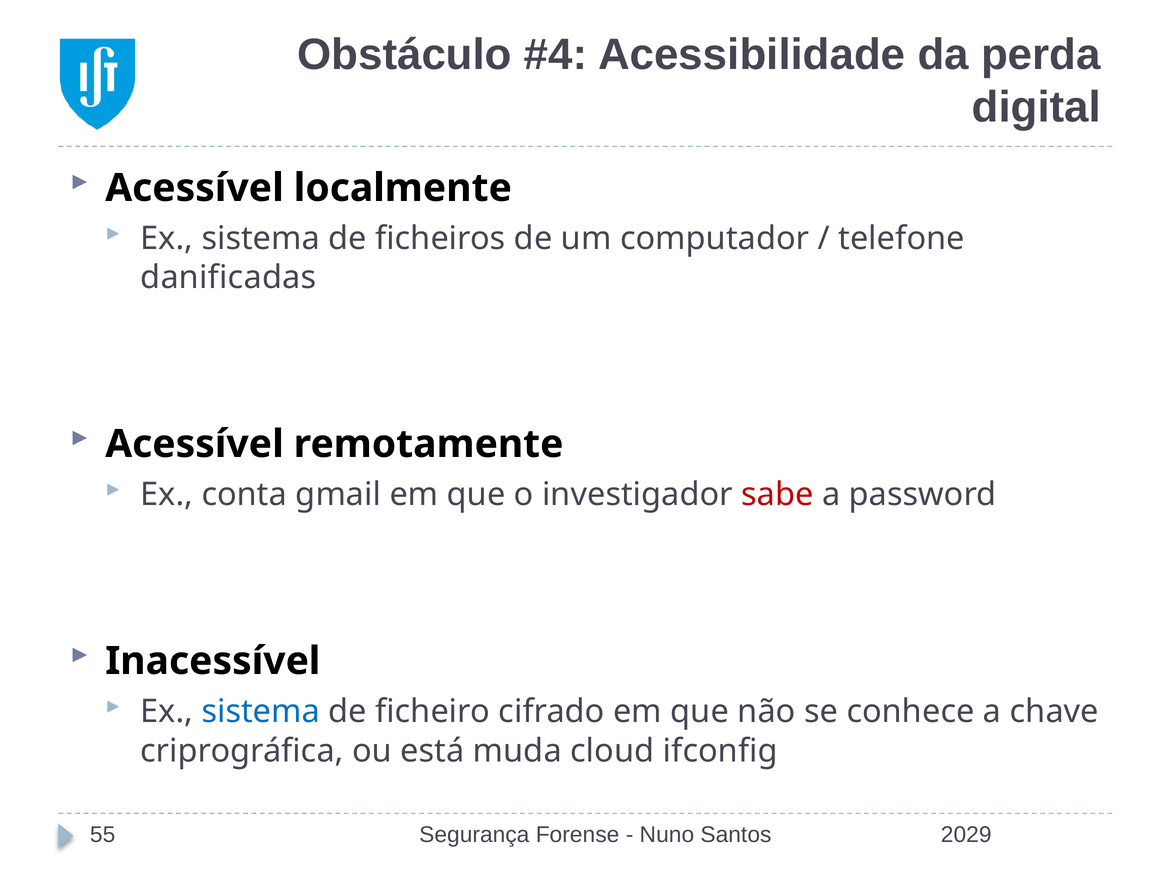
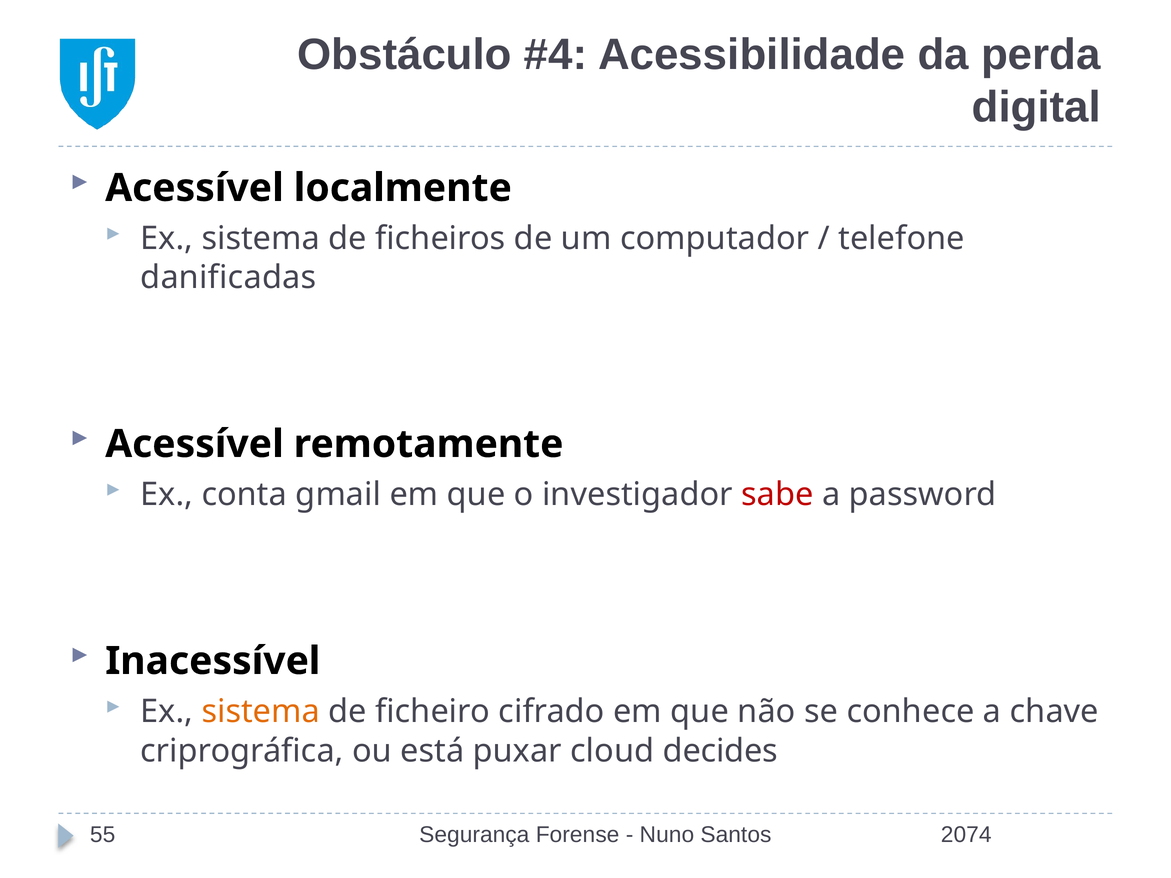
sistema at (261, 712) colour: blue -> orange
muda: muda -> puxar
ifconfig: ifconfig -> decides
2029: 2029 -> 2074
